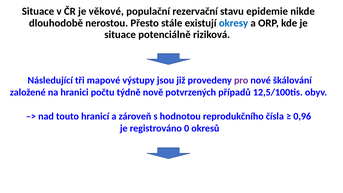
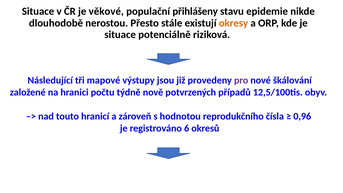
rezervační: rezervační -> přihlášeny
okresy colour: blue -> orange
0: 0 -> 6
